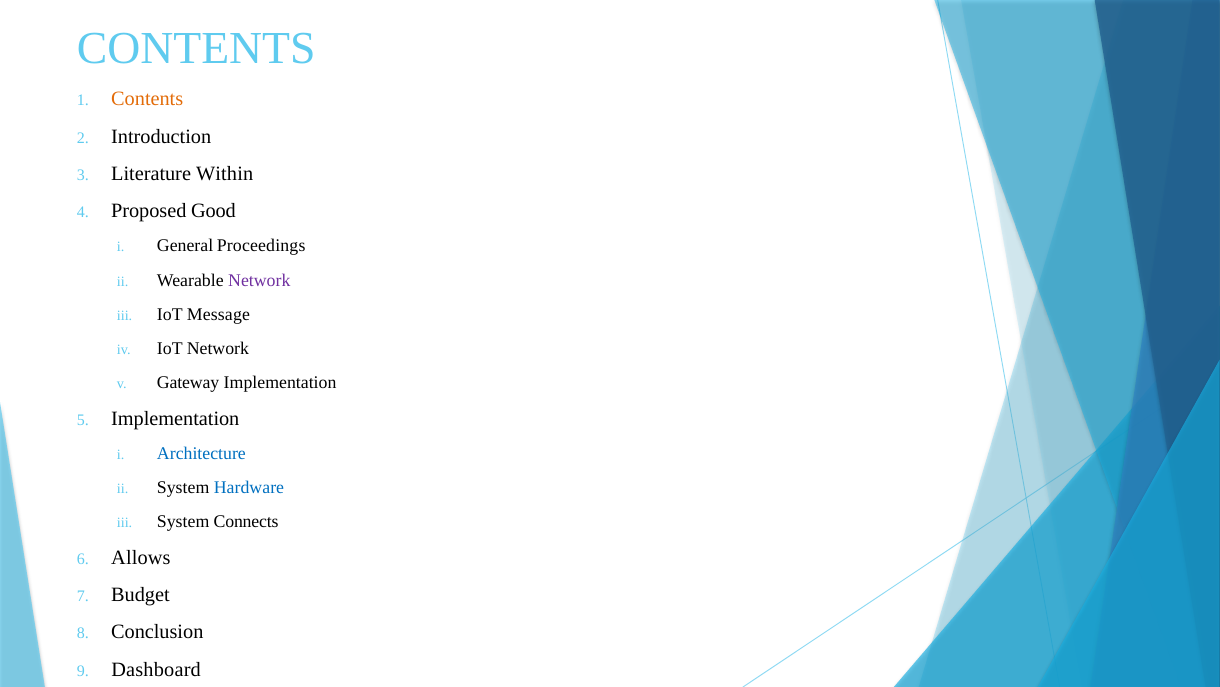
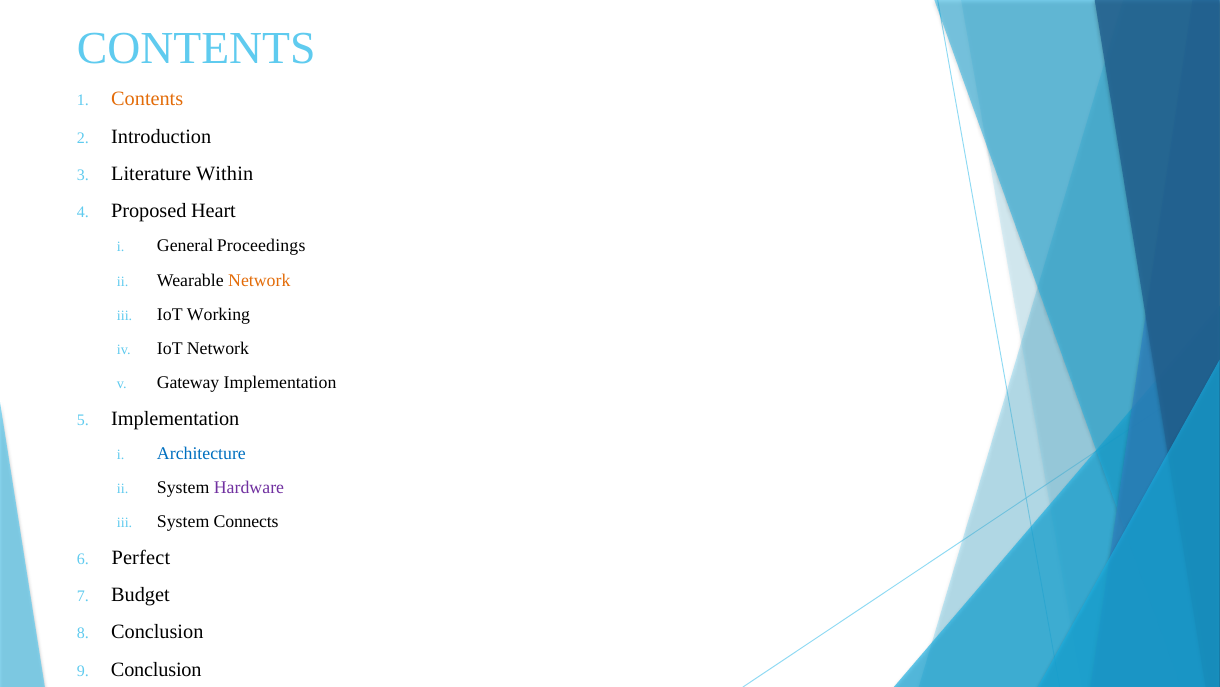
Good: Good -> Heart
Network at (259, 280) colour: purple -> orange
Message: Message -> Working
Hardware colour: blue -> purple
Allows: Allows -> Perfect
Dashboard at (156, 669): Dashboard -> Conclusion
